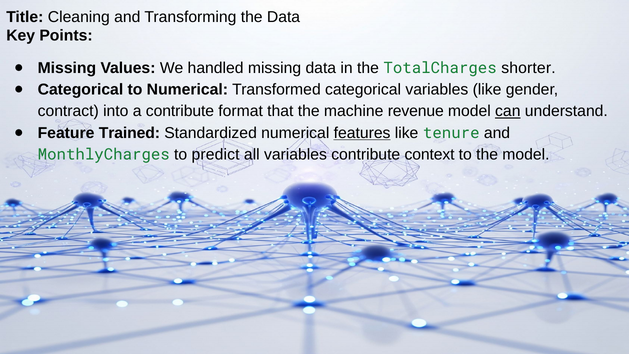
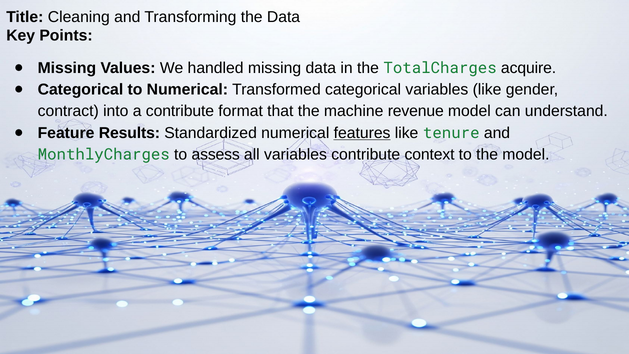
shorter: shorter -> acquire
can underline: present -> none
Trained: Trained -> Results
predict: predict -> assess
